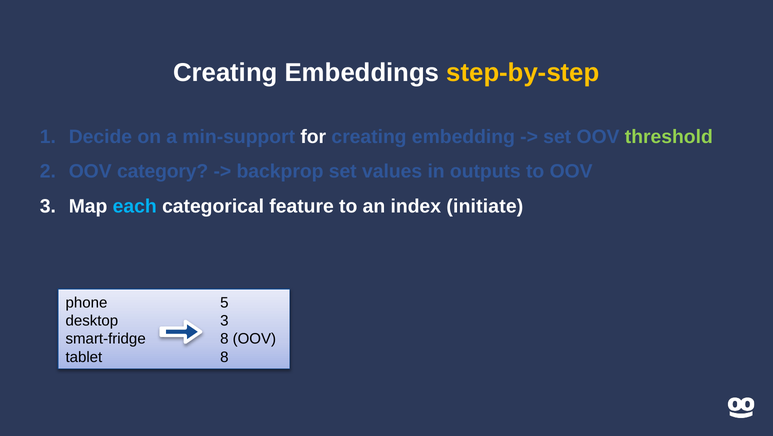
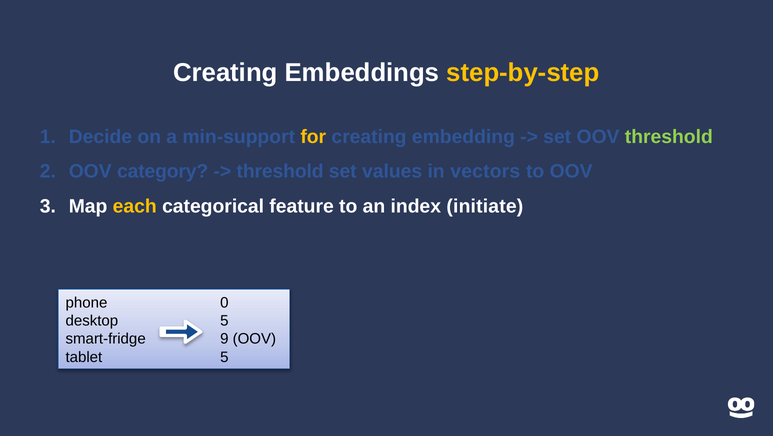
for colour: white -> yellow
backprop at (280, 171): backprop -> threshold
outputs: outputs -> vectors
each colour: light blue -> yellow
5: 5 -> 0
desktop 3: 3 -> 5
smart-fridge 8: 8 -> 9
tablet 8: 8 -> 5
